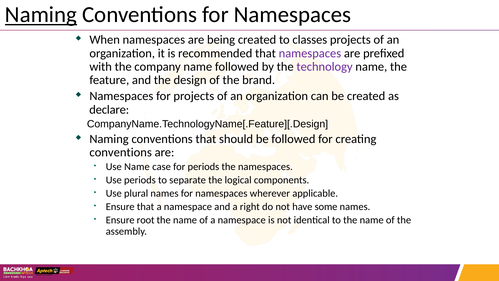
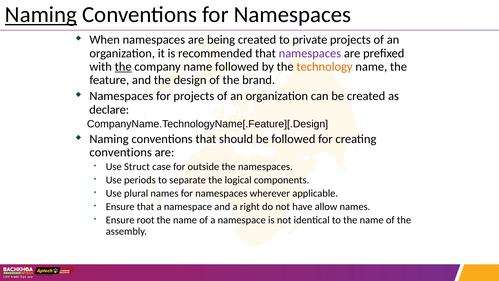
classes: classes -> private
the at (123, 67) underline: none -> present
technology colour: purple -> orange
Use Name: Name -> Struct
for periods: periods -> outside
some: some -> allow
